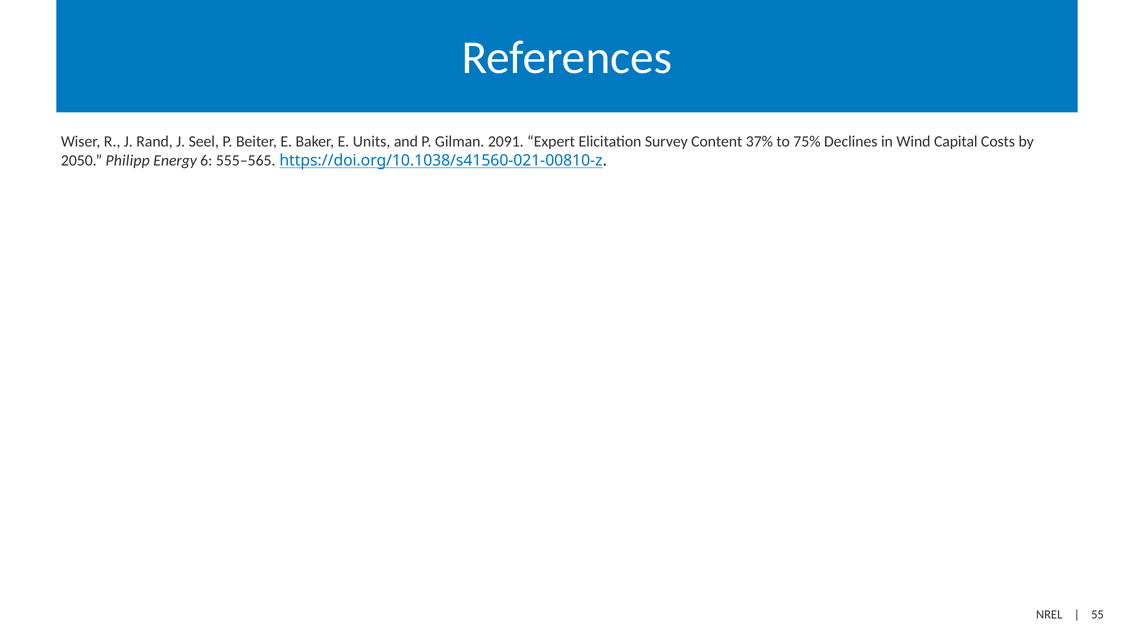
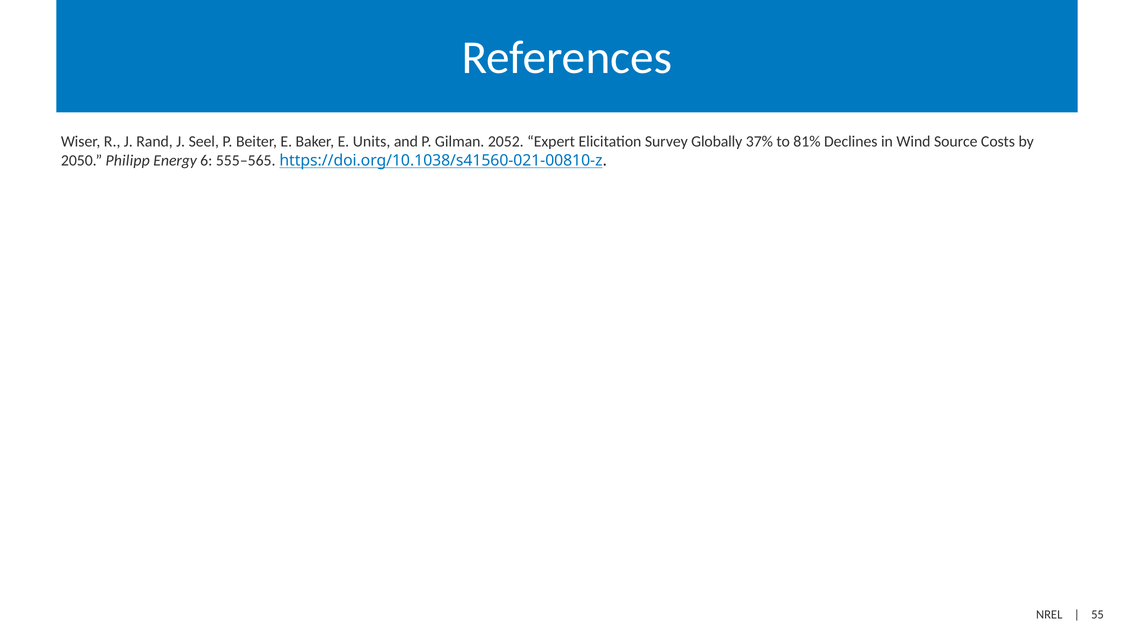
2091: 2091 -> 2052
Content: Content -> Globally
75%: 75% -> 81%
Capital: Capital -> Source
